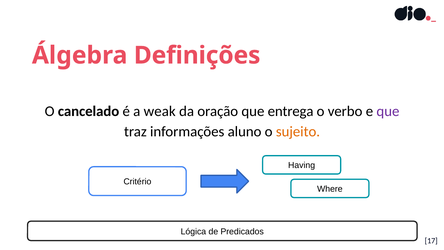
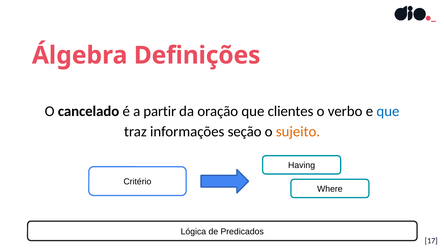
weak: weak -> partir
entrega: entrega -> clientes
que at (388, 111) colour: purple -> blue
aluno: aluno -> seção
